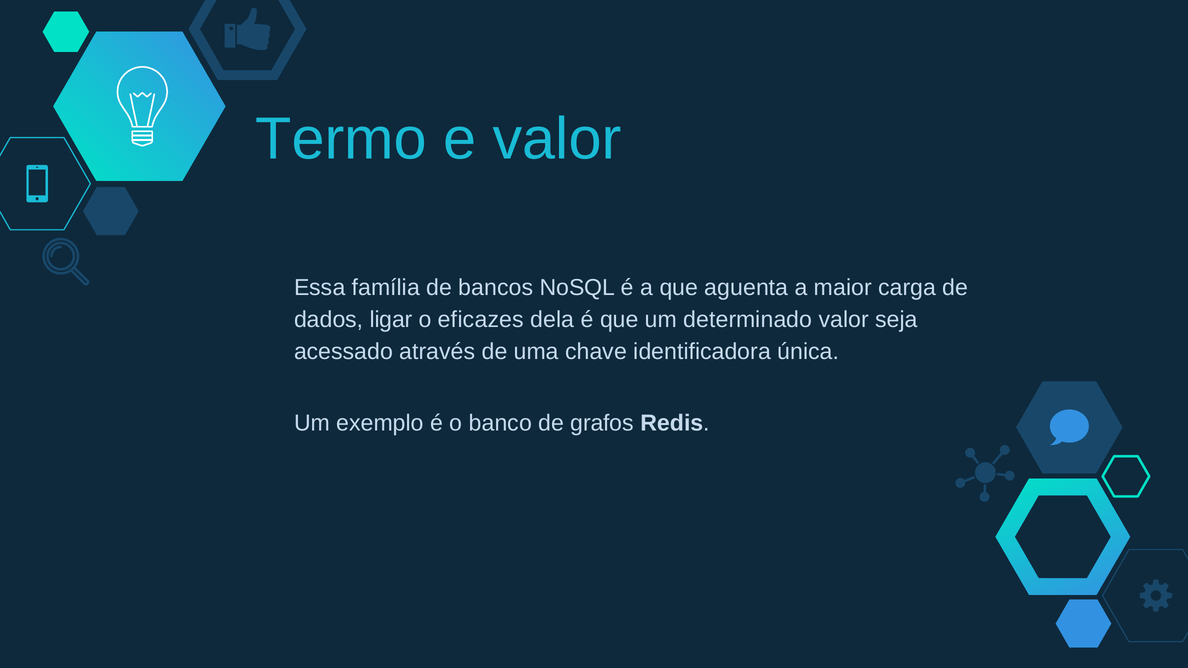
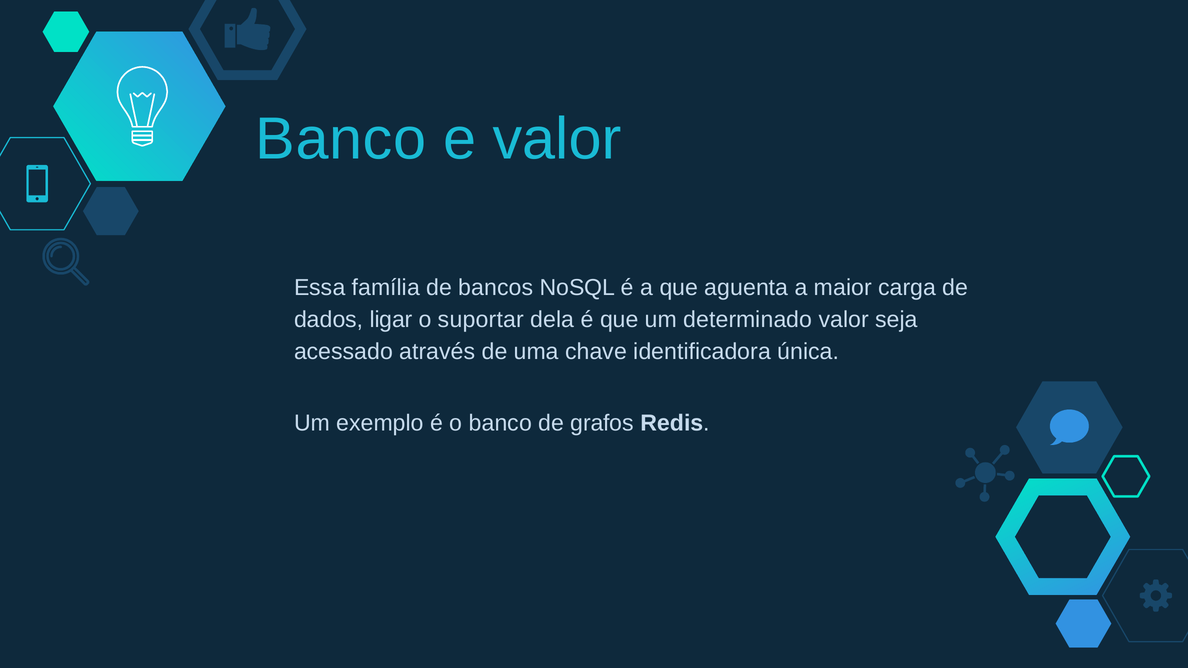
Termo at (341, 139): Termo -> Banco
eficazes: eficazes -> suportar
